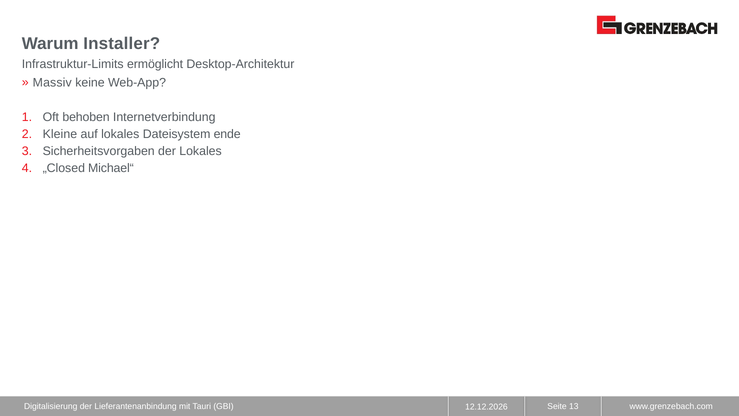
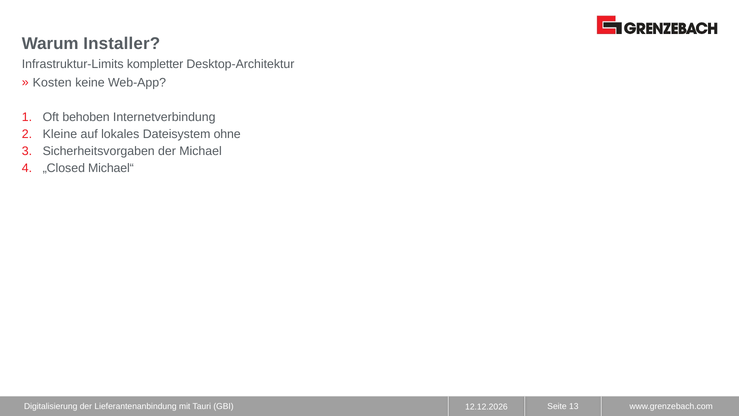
ermöglicht: ermöglicht -> kompletter
Massiv: Massiv -> Kosten
ende: ende -> ohne
der Lokales: Lokales -> Michael
